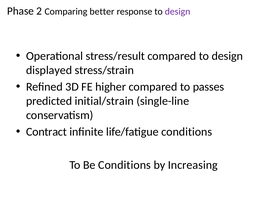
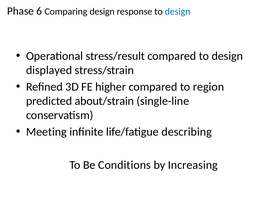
2: 2 -> 6
Comparing better: better -> design
design at (178, 11) colour: purple -> blue
passes: passes -> region
initial/strain: initial/strain -> about/strain
Contract: Contract -> Meeting
life/fatigue conditions: conditions -> describing
